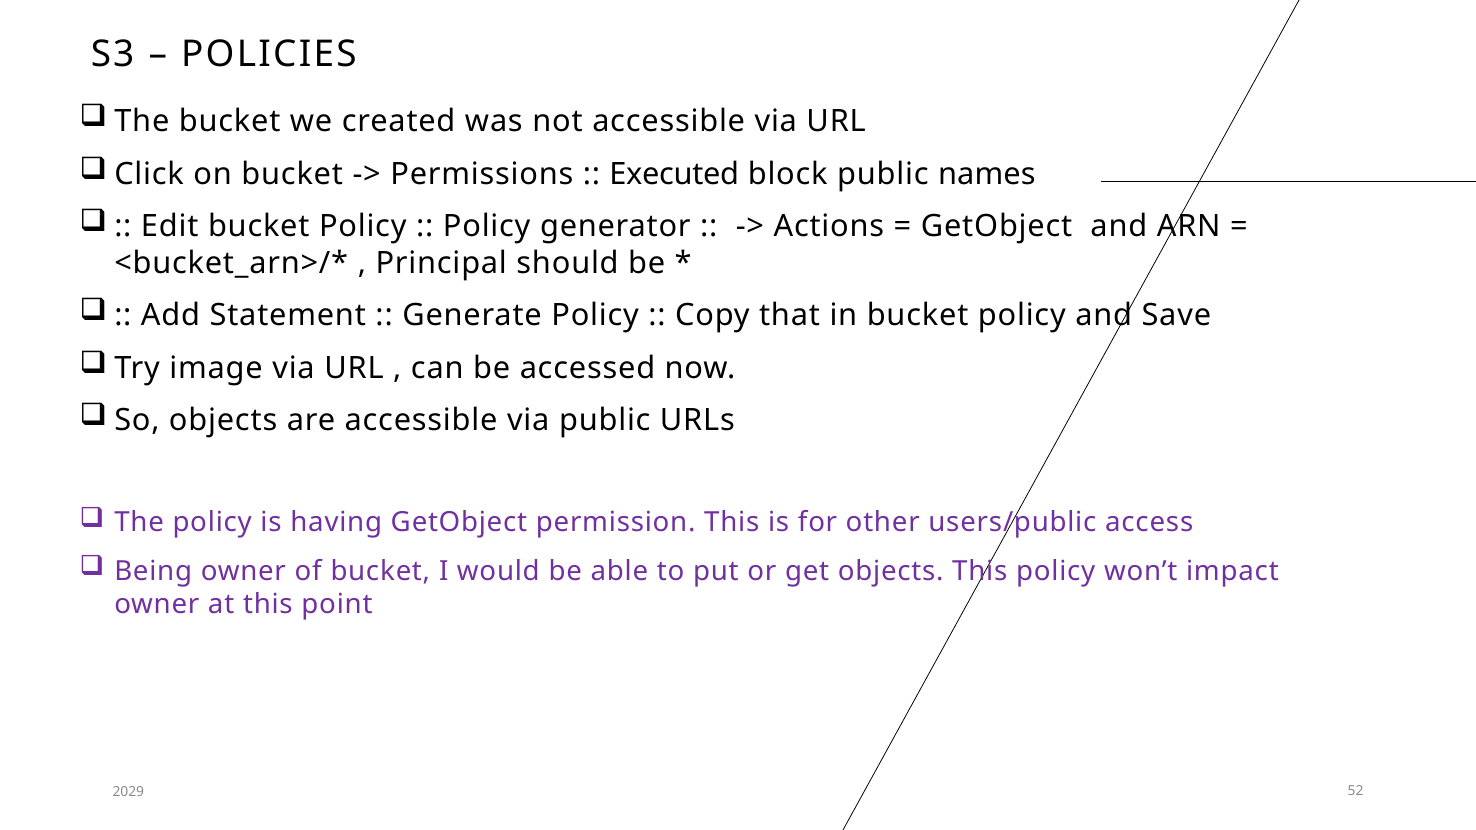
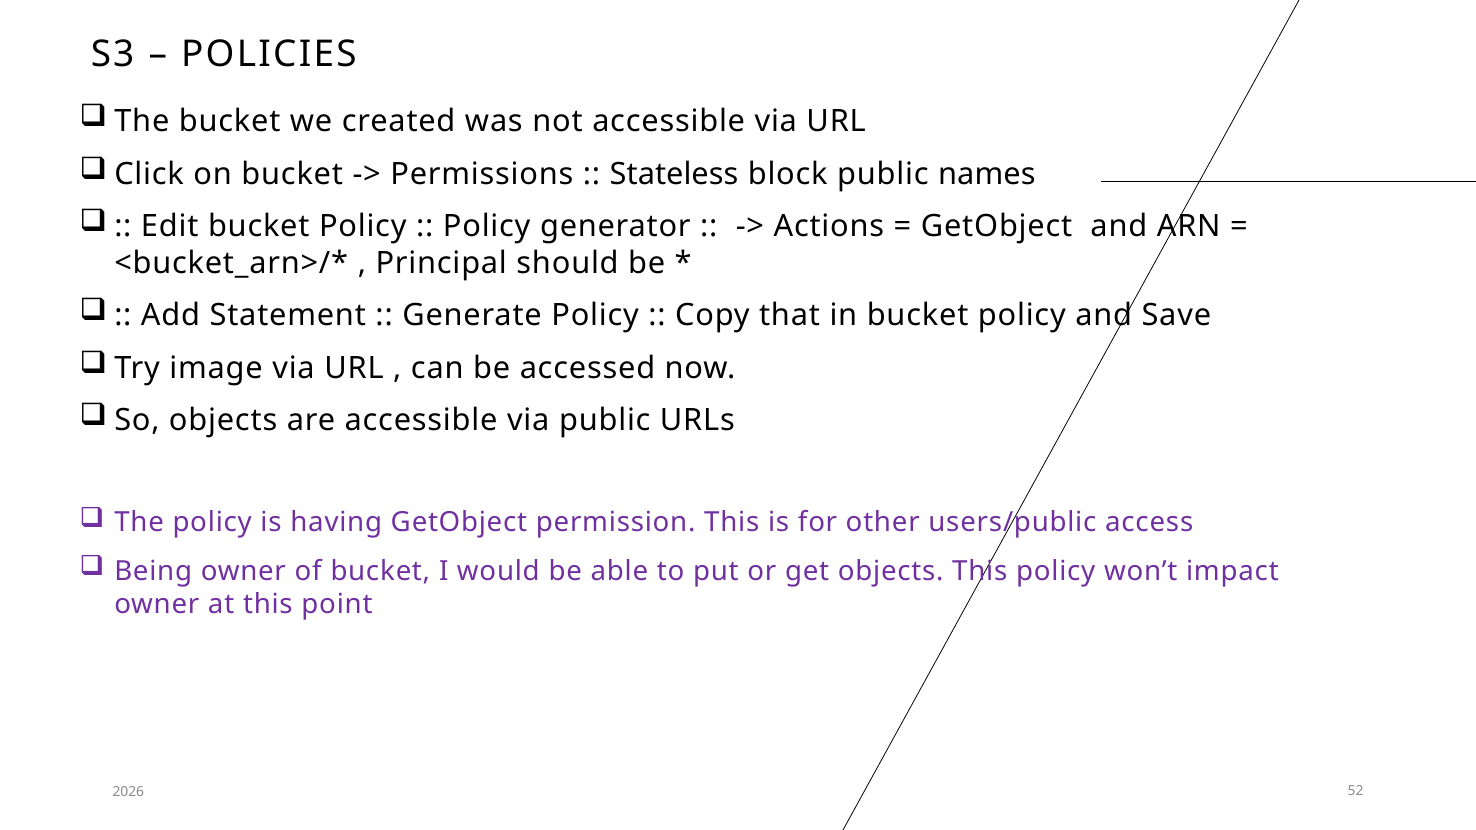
Executed: Executed -> Stateless
2029: 2029 -> 2026
